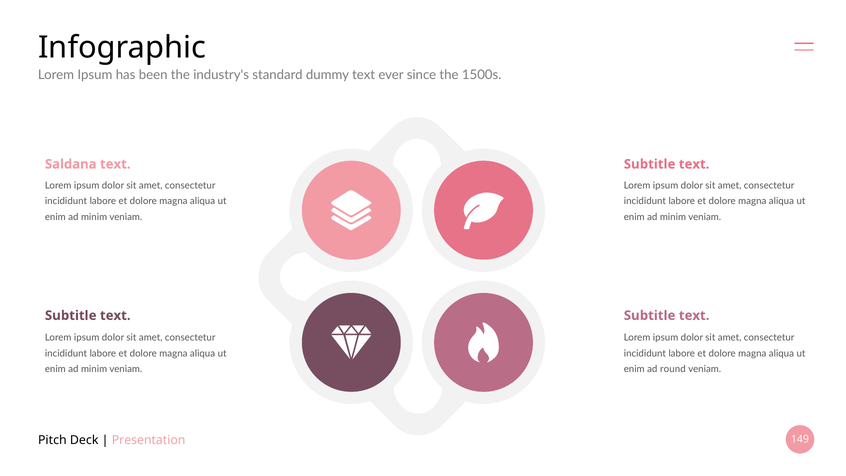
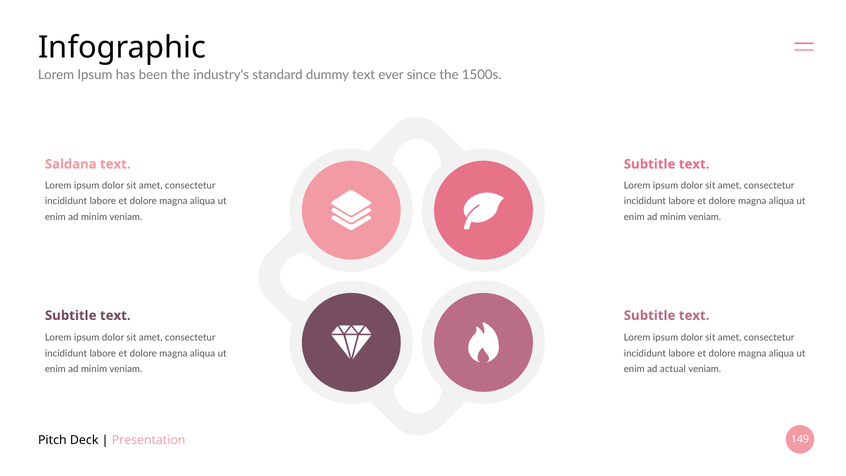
round: round -> actual
